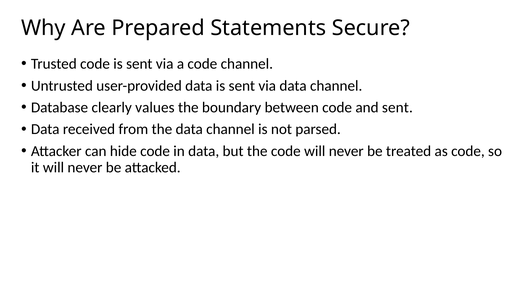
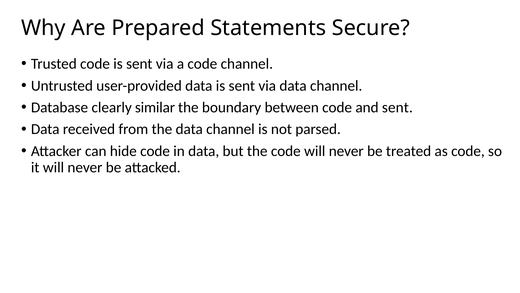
values: values -> similar
